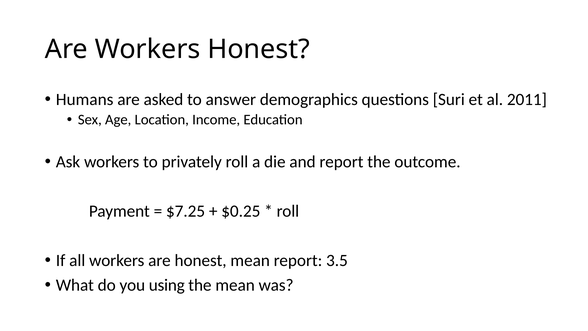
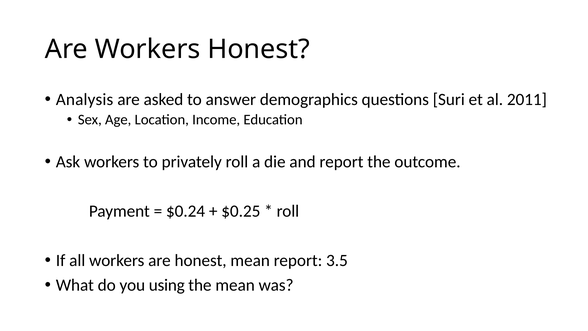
Humans: Humans -> Analysis
$7.25: $7.25 -> $0.24
